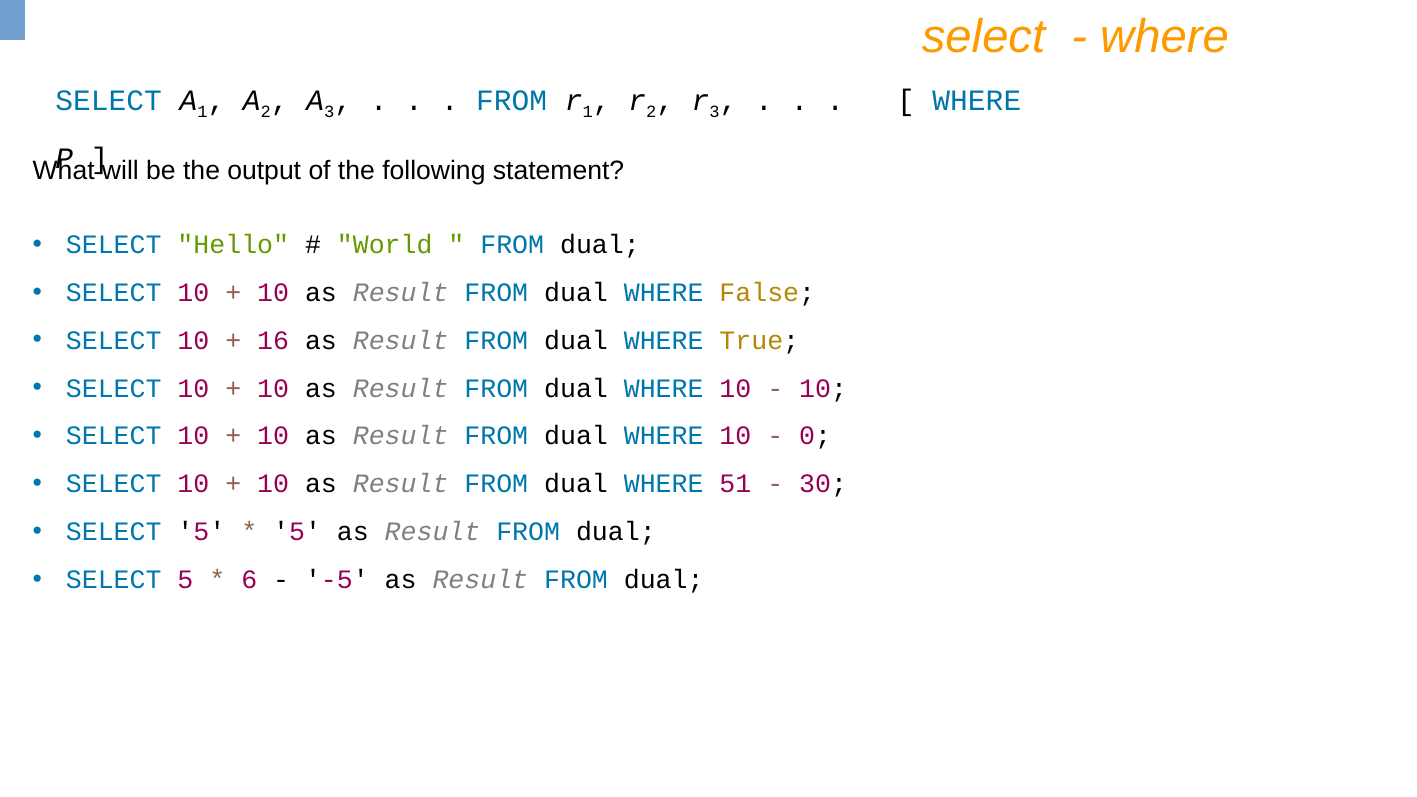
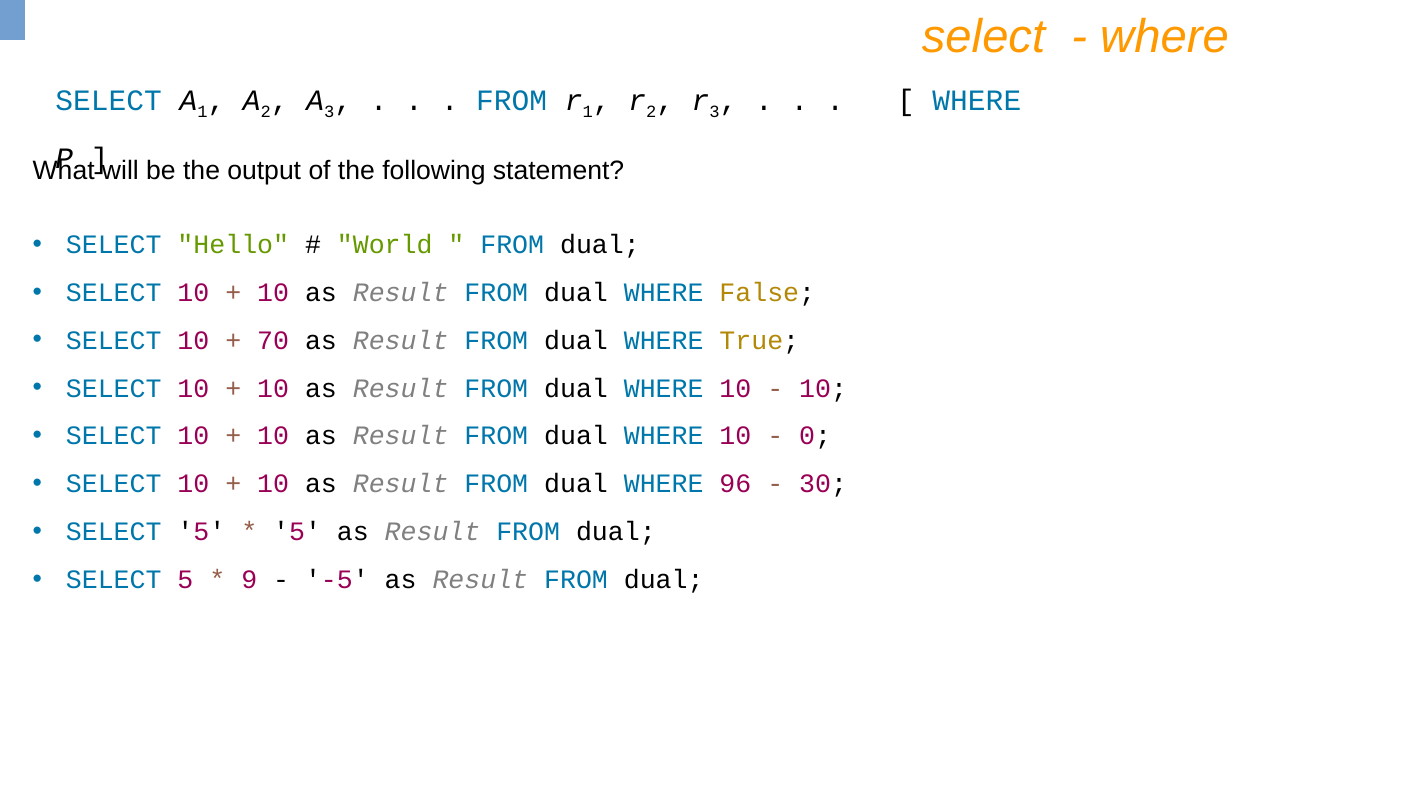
16: 16 -> 70
51: 51 -> 96
6: 6 -> 9
